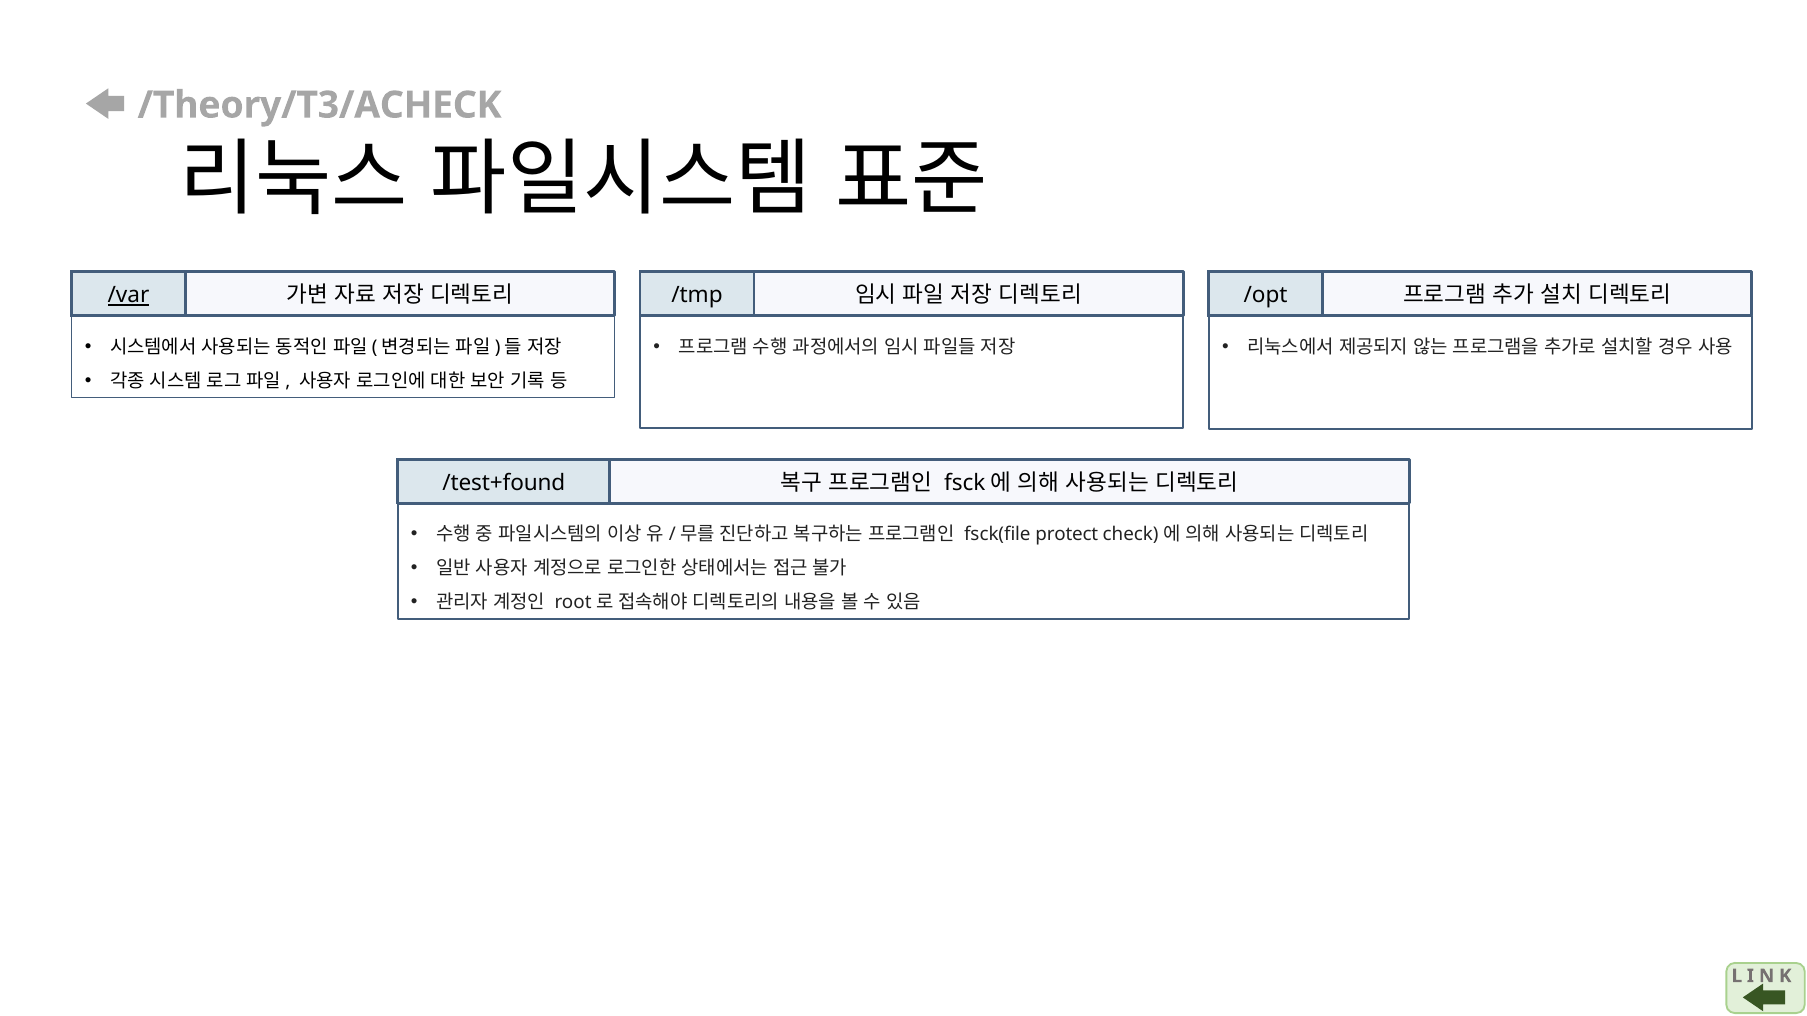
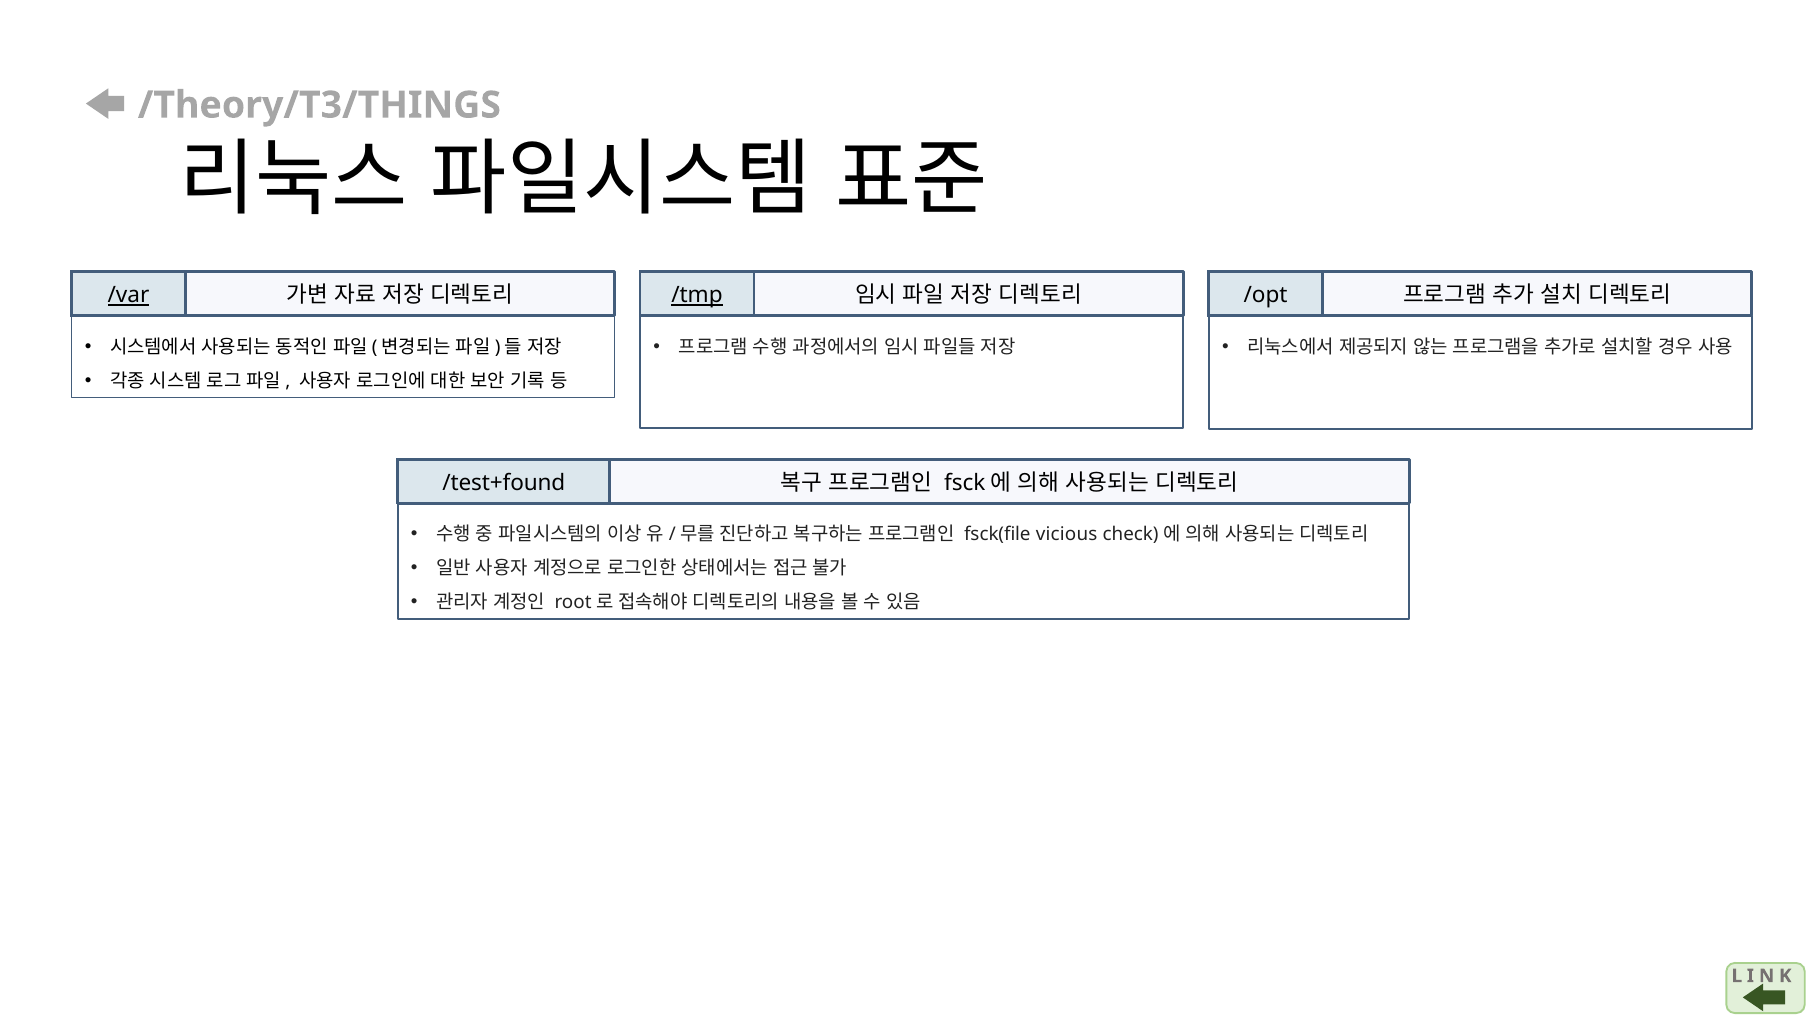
/Theory/T3/ACHECK: /Theory/T3/ACHECK -> /Theory/T3/THINGS
/tmp underline: none -> present
protect: protect -> vicious
